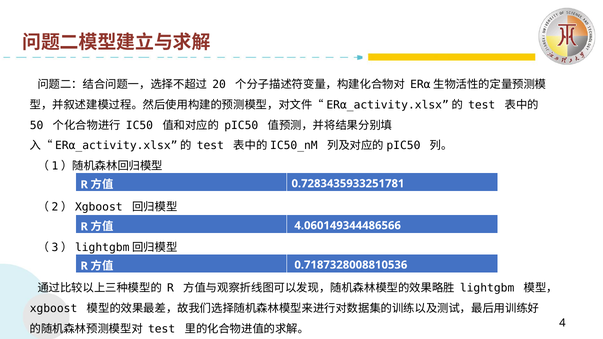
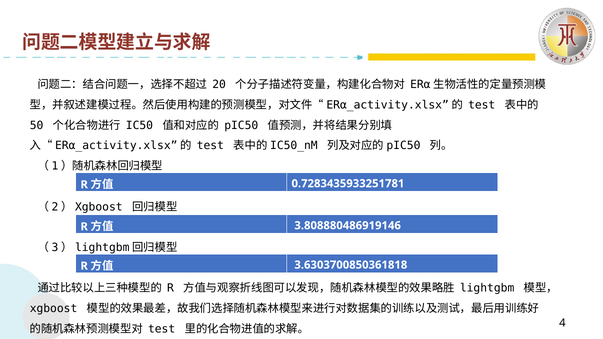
4.060149344486566: 4.060149344486566 -> 3.808880486919146
0.7187328008810536: 0.7187328008810536 -> 3.6303700850361818
